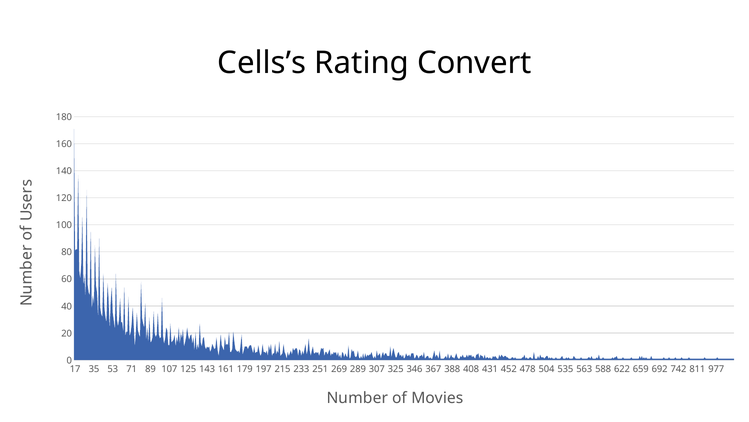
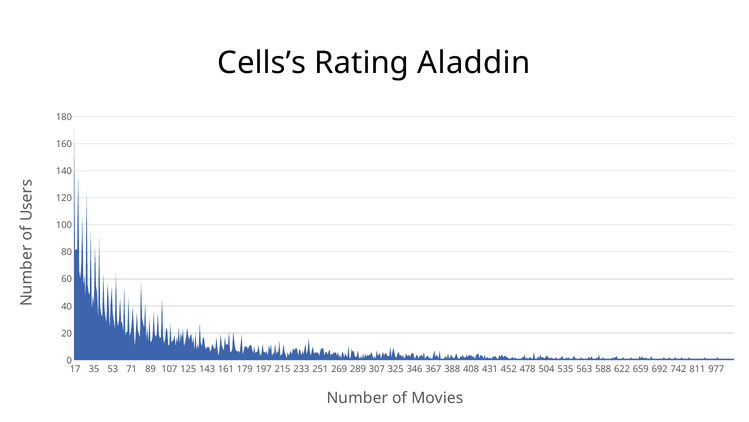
Convert: Convert -> Aladdin
